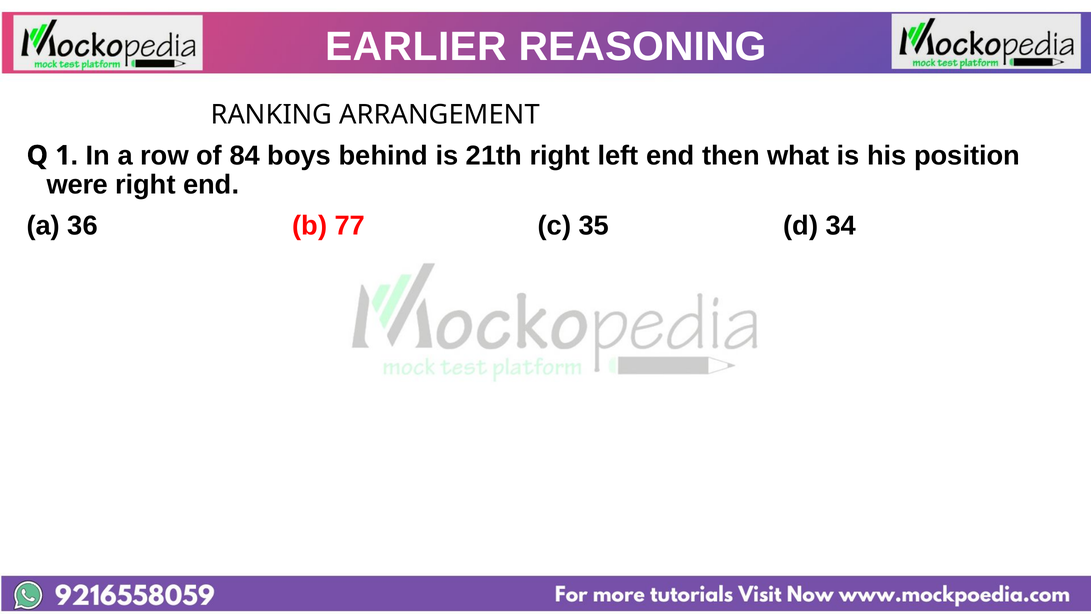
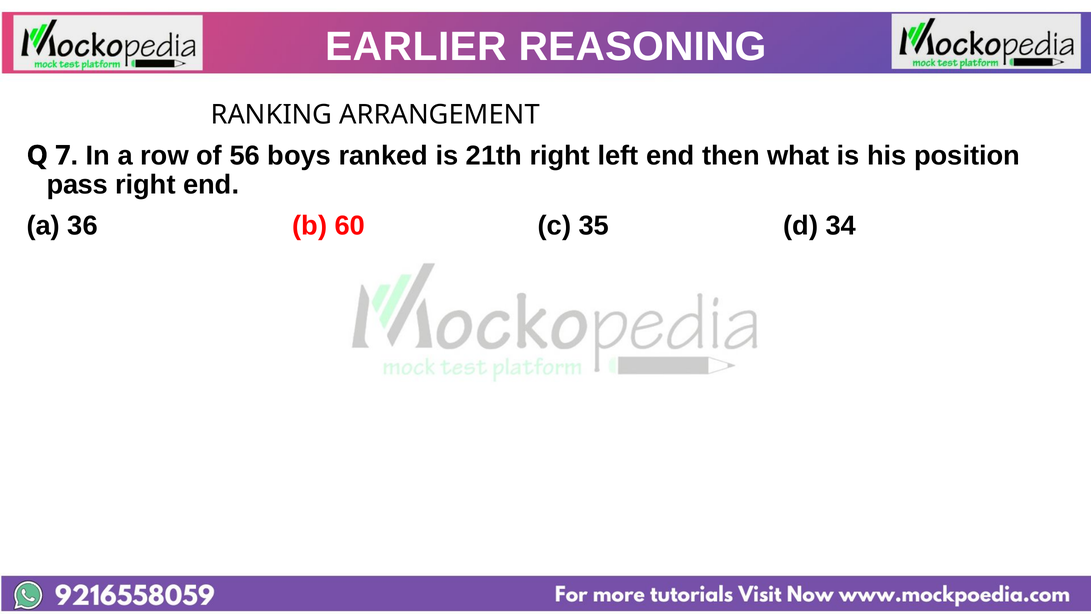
1: 1 -> 7
84: 84 -> 56
behind: behind -> ranked
were: were -> pass
77: 77 -> 60
